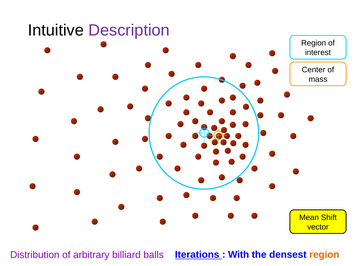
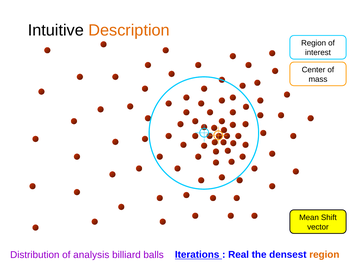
Description colour: purple -> orange
arbitrary: arbitrary -> analysis
With: With -> Real
